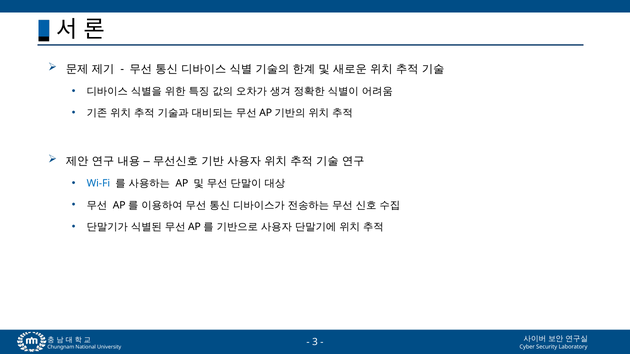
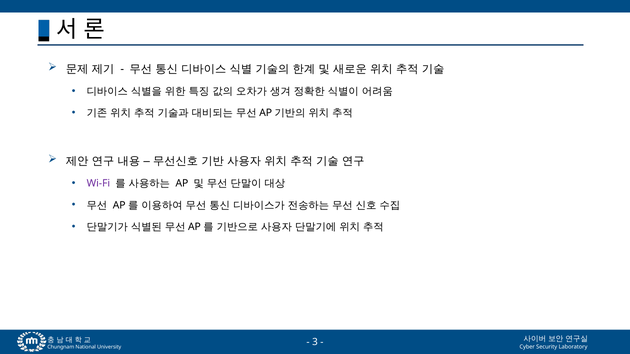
Wi-Fi colour: blue -> purple
